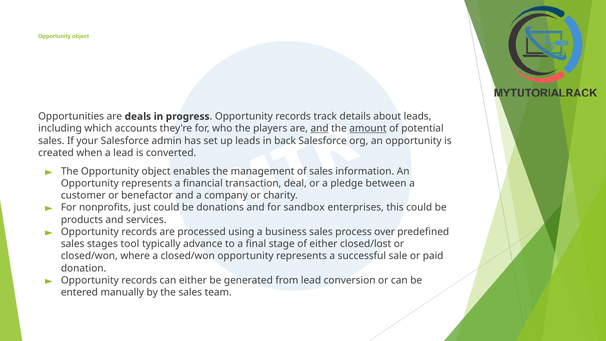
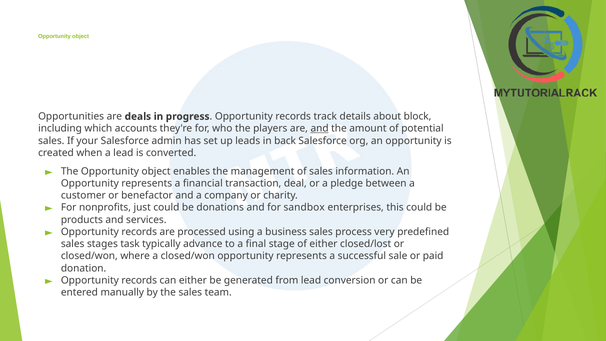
about leads: leads -> block
amount underline: present -> none
over: over -> very
tool: tool -> task
